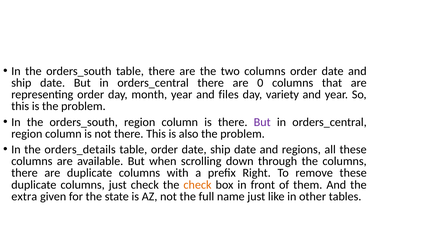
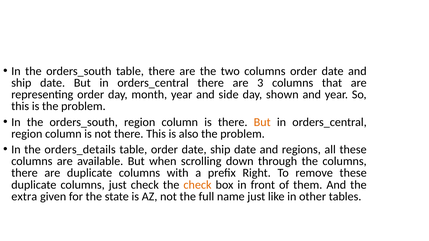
0: 0 -> 3
files: files -> side
variety: variety -> shown
But at (262, 122) colour: purple -> orange
